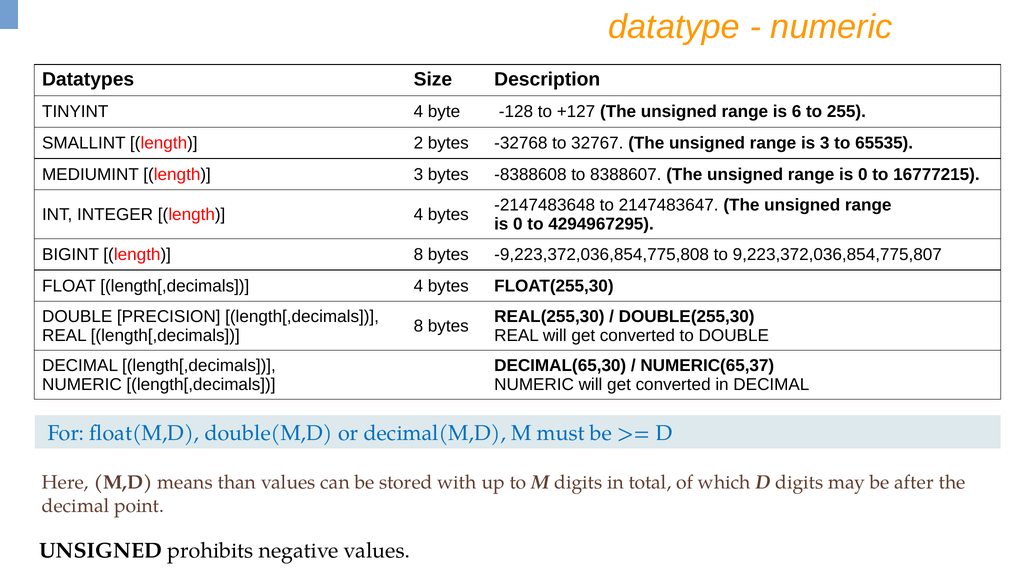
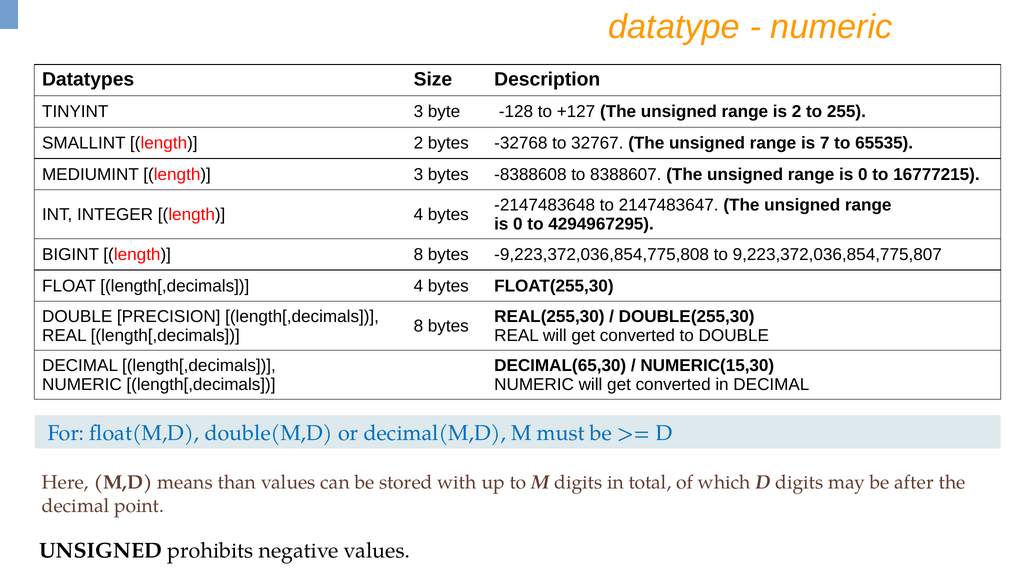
TINYINT 4: 4 -> 3
is 6: 6 -> 2
is 3: 3 -> 7
NUMERIC(65,37: NUMERIC(65,37 -> NUMERIC(15,30
